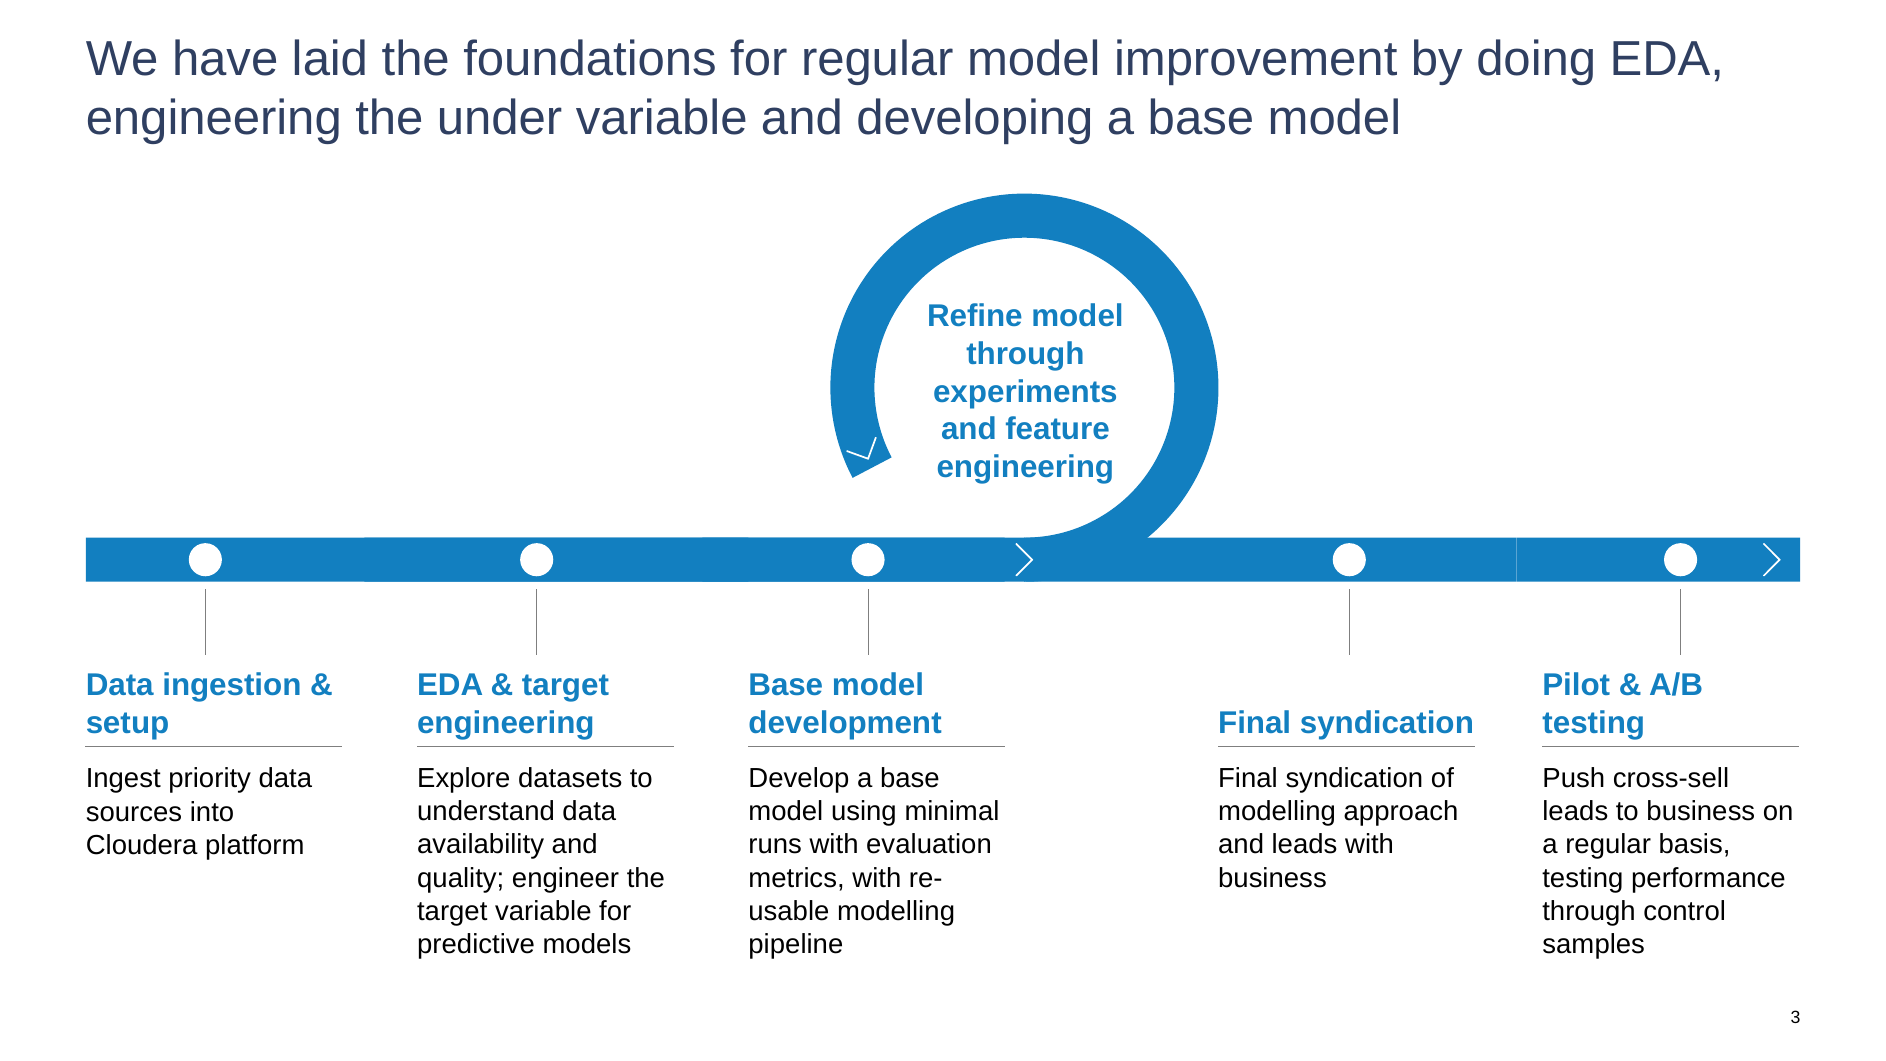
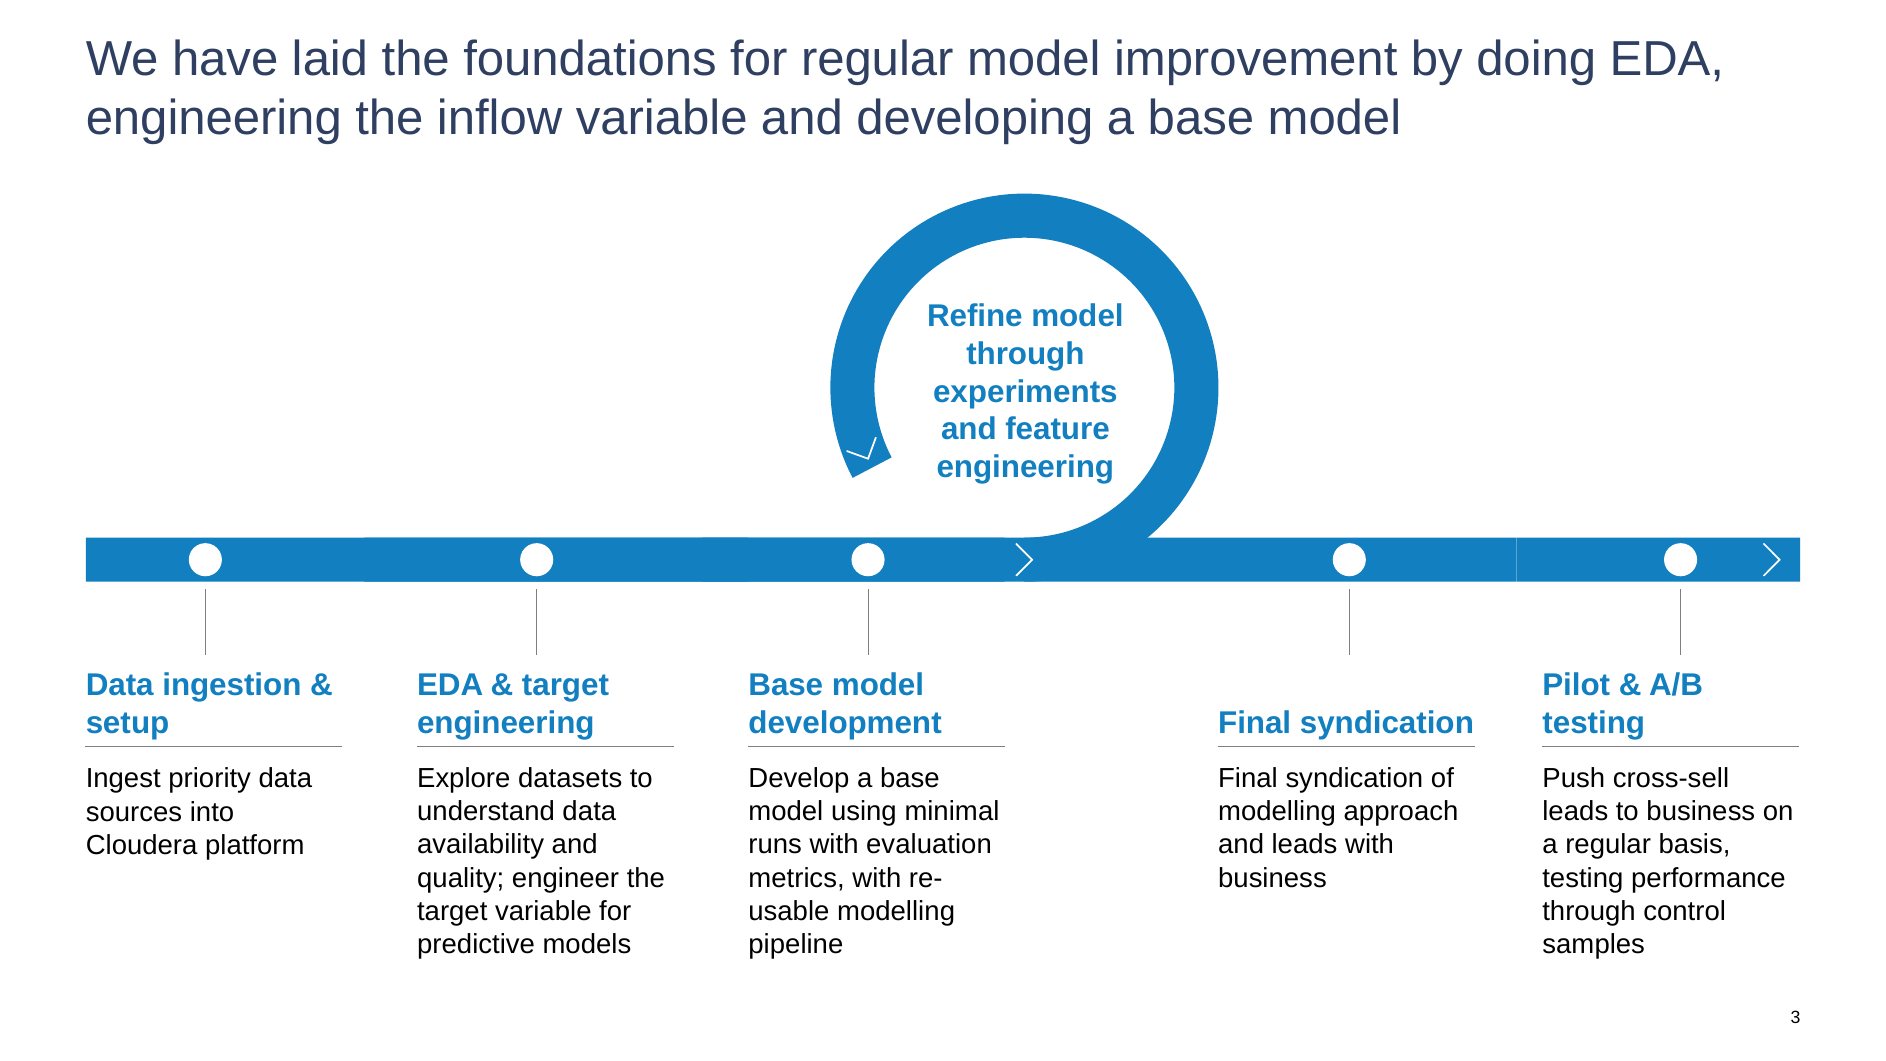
under: under -> inflow
